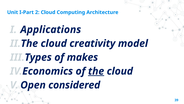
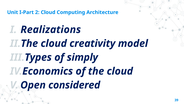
Applications: Applications -> Realizations
makes: makes -> simply
the underline: present -> none
